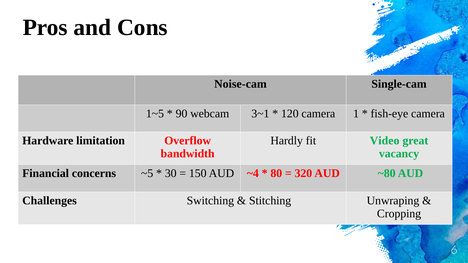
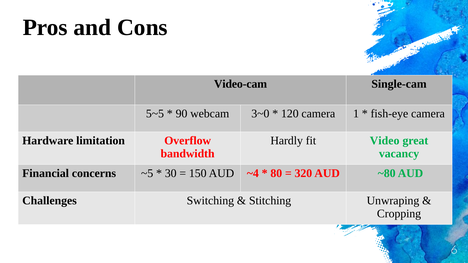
Noise-cam: Noise-cam -> Video-cam
1~5: 1~5 -> 5~5
3~1: 3~1 -> 3~0
